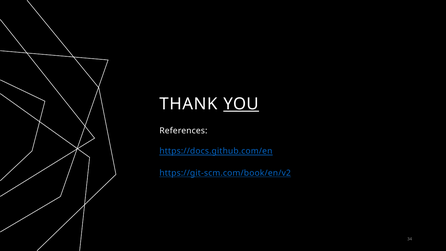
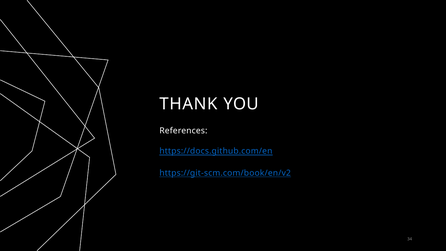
YOU underline: present -> none
